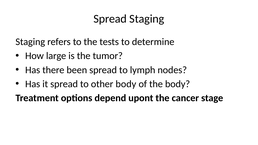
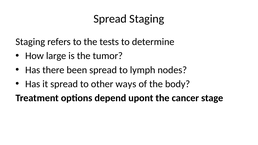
other body: body -> ways
